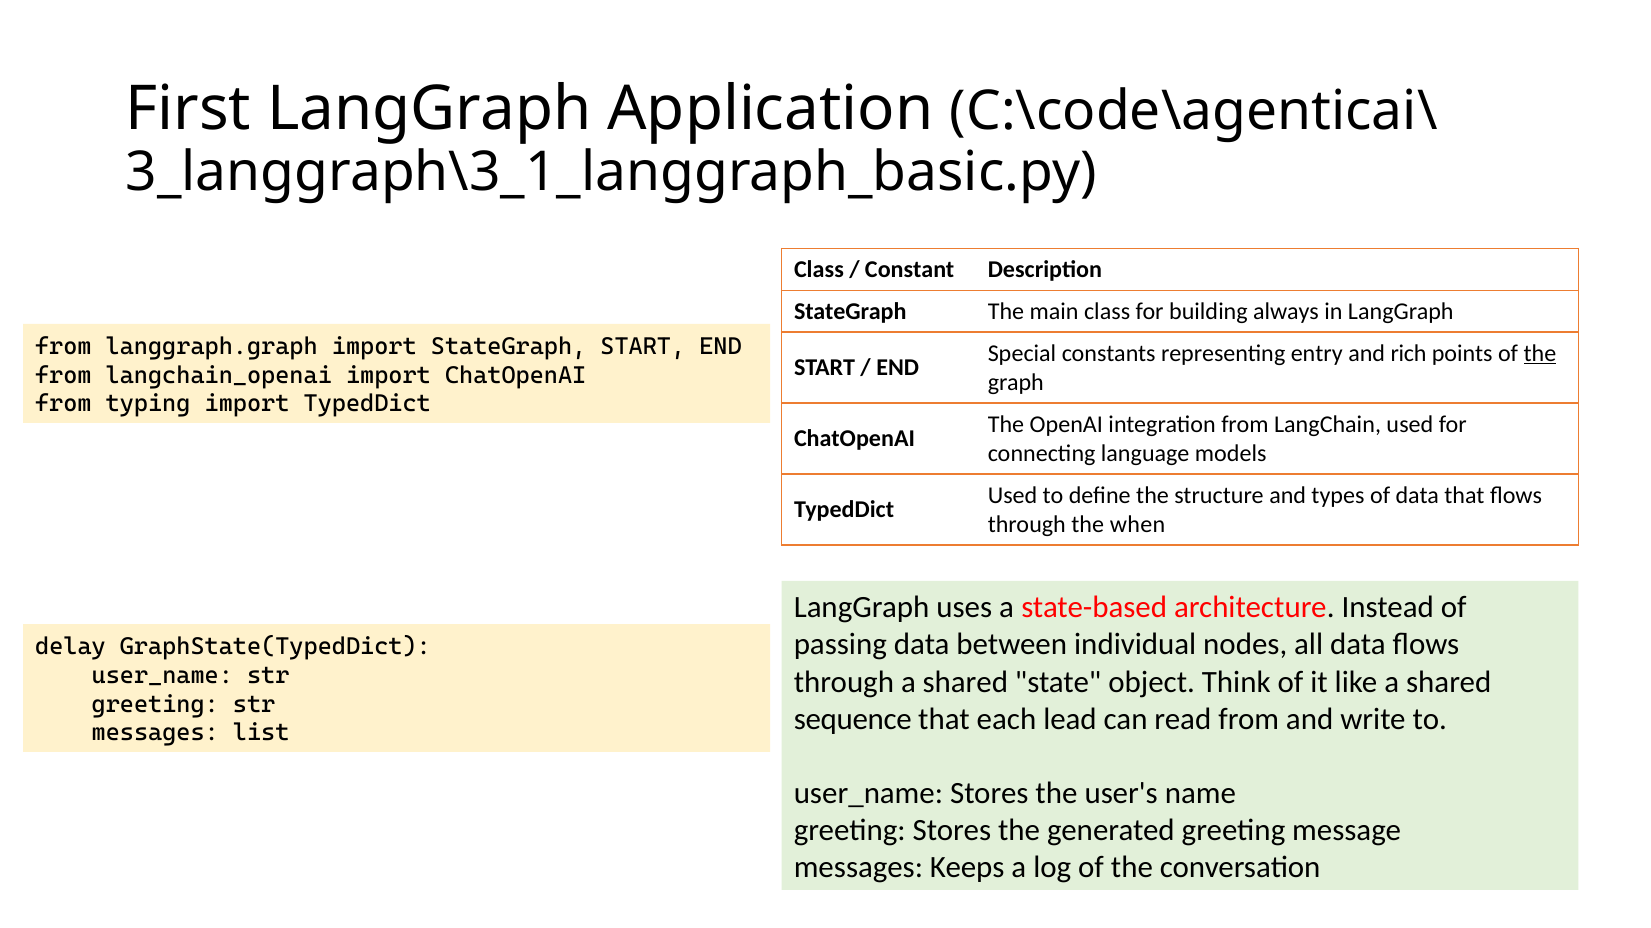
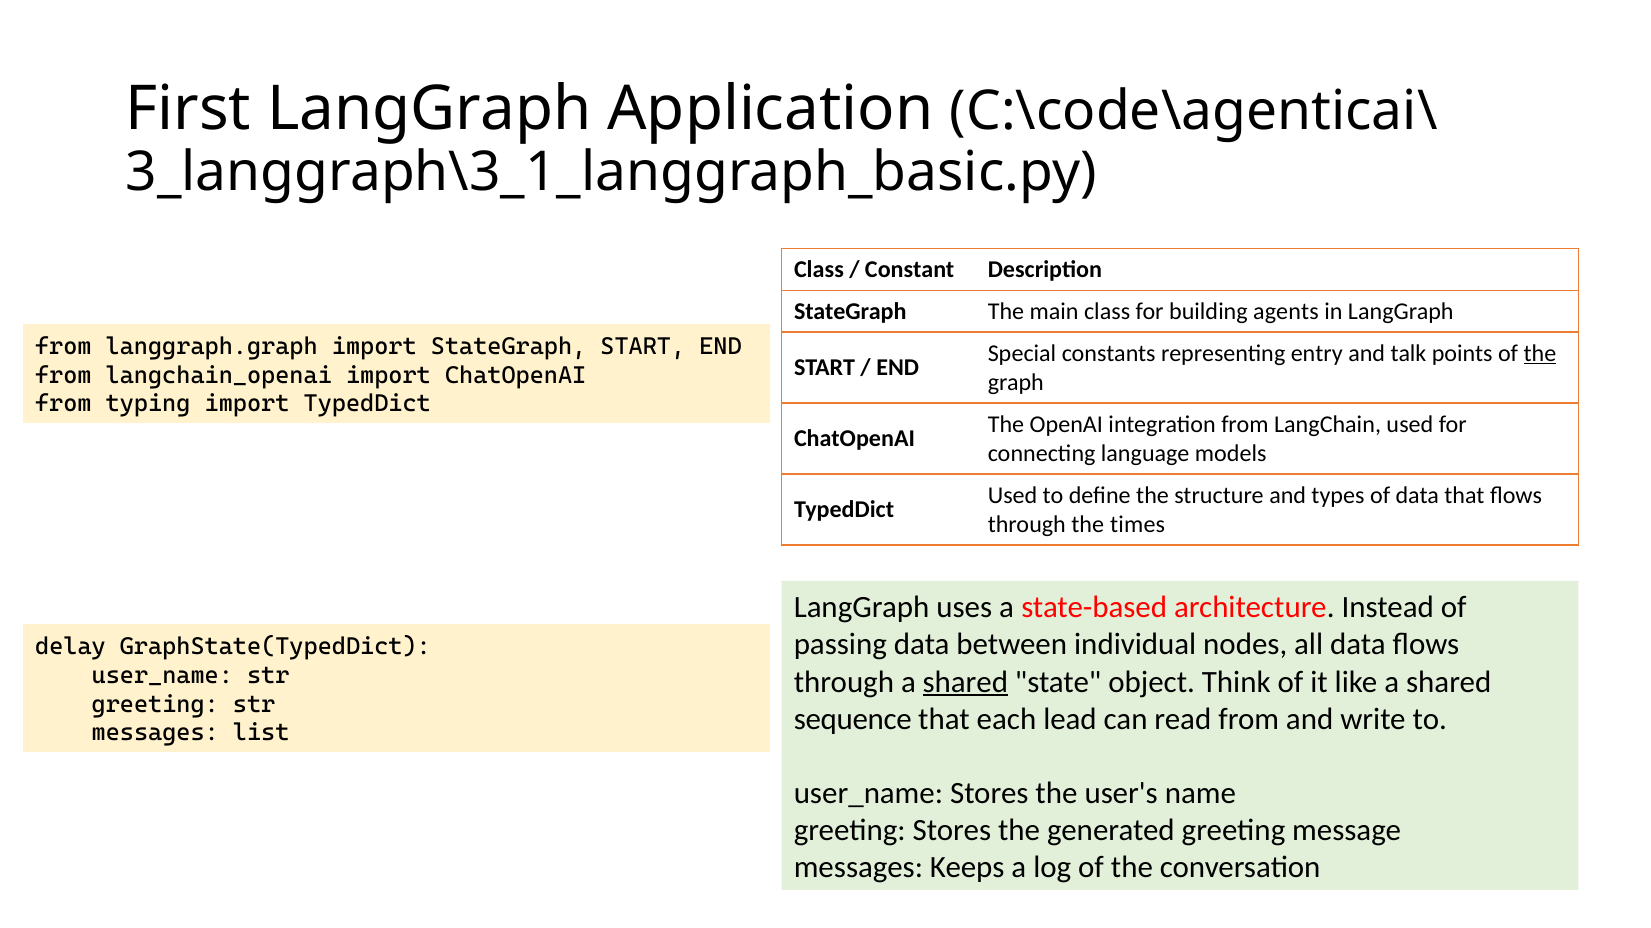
always: always -> agents
rich: rich -> talk
when: when -> times
shared at (965, 682) underline: none -> present
